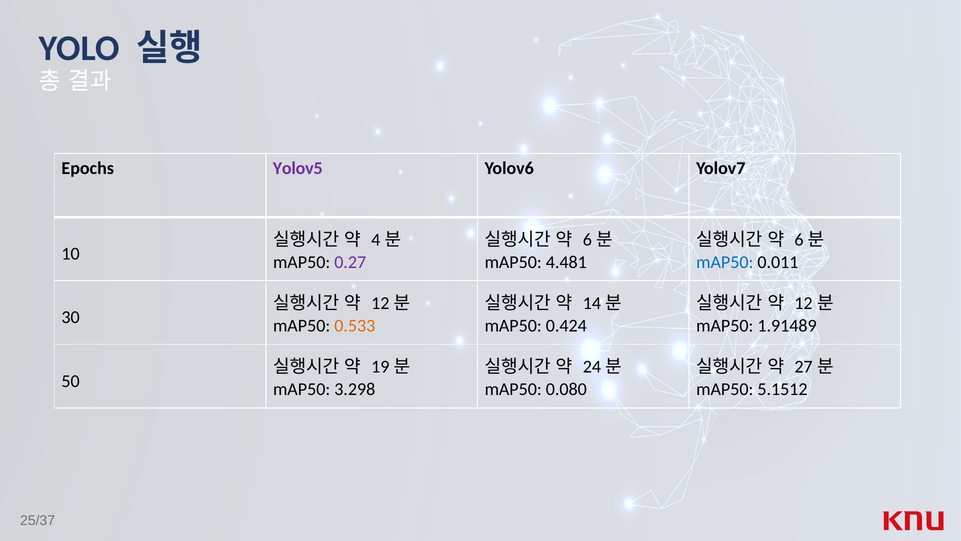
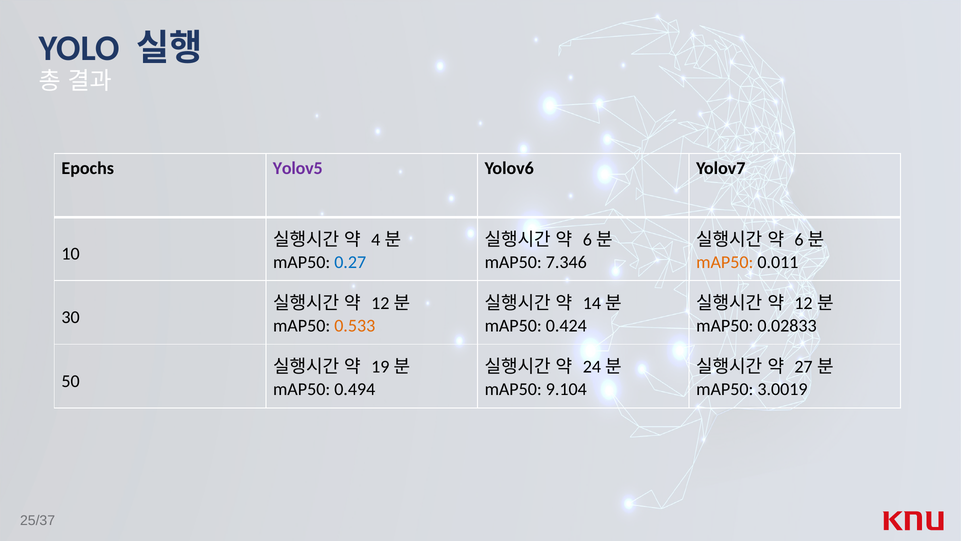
0.27 colour: purple -> blue
4.481: 4.481 -> 7.346
mAP50 at (725, 262) colour: blue -> orange
1.91489: 1.91489 -> 0.02833
3.298: 3.298 -> 0.494
0.080: 0.080 -> 9.104
5.1512: 5.1512 -> 3.0019
